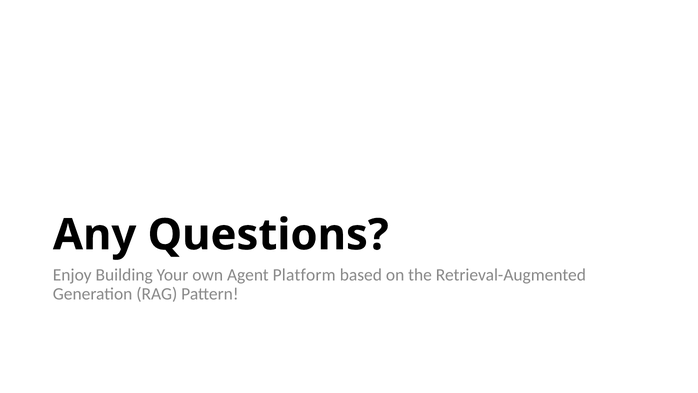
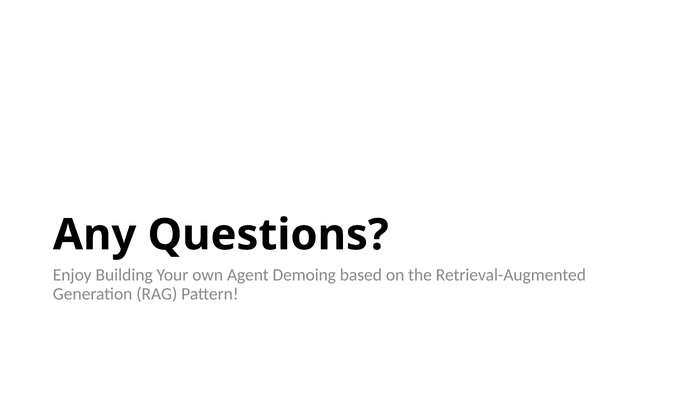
Platform: Platform -> Demoing
